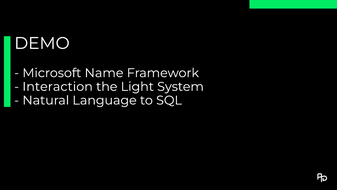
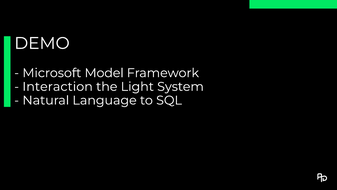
Name: Name -> Model
